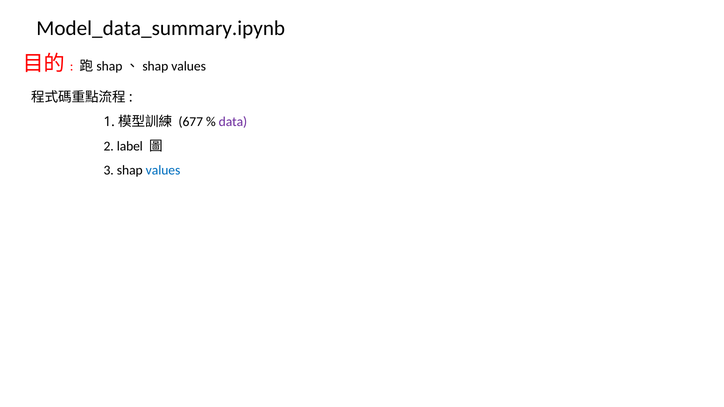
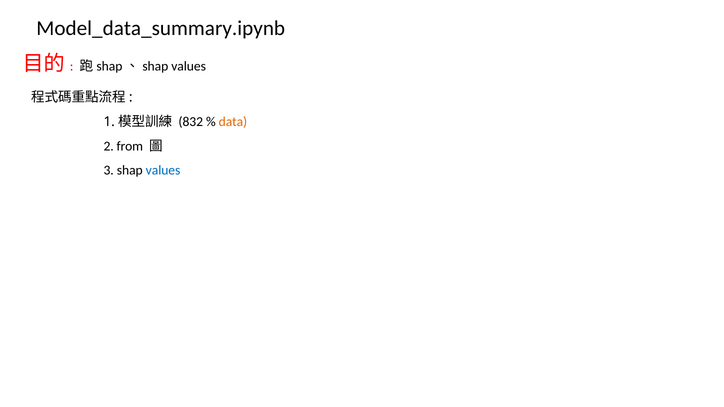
677: 677 -> 832
data colour: purple -> orange
label: label -> from
